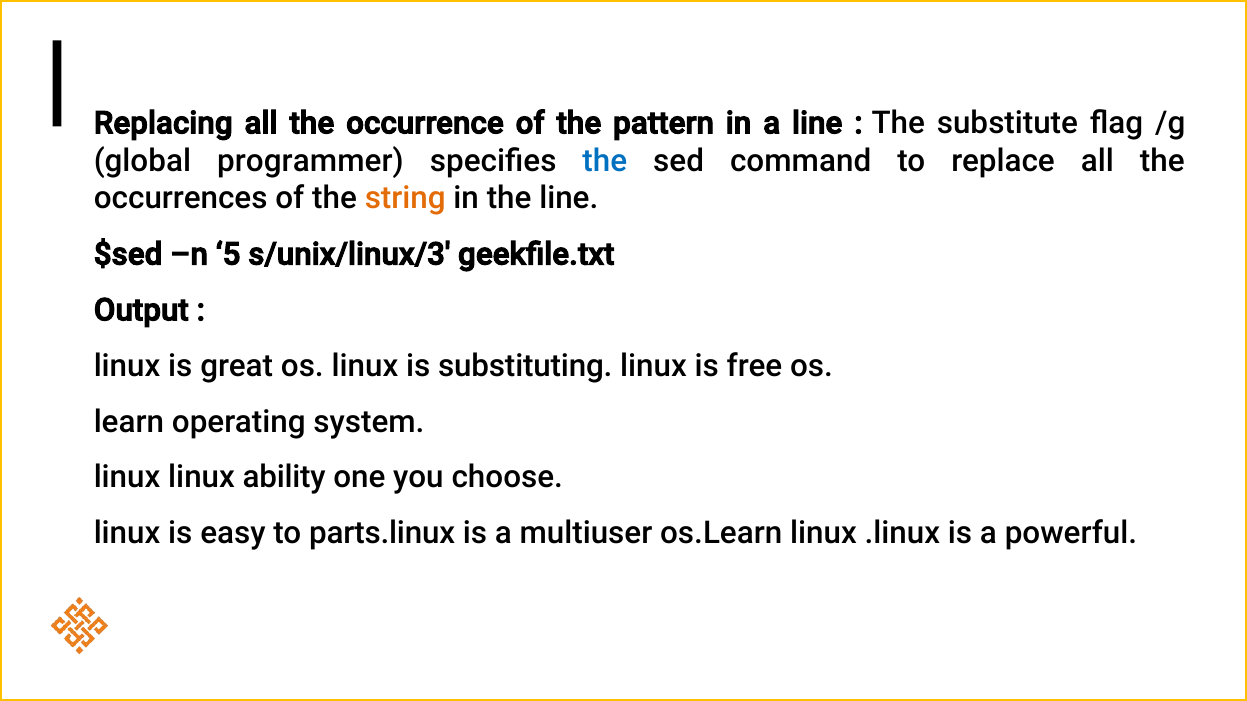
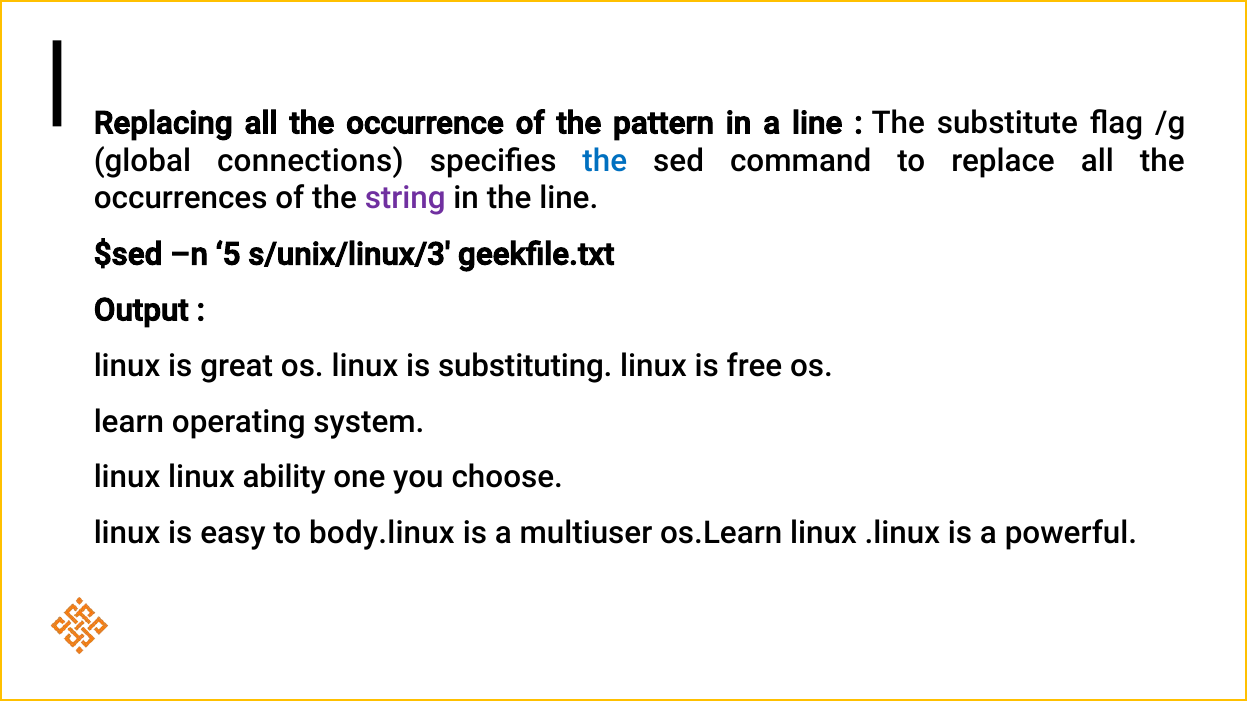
programmer: programmer -> connections
string colour: orange -> purple
parts.linux: parts.linux -> body.linux
